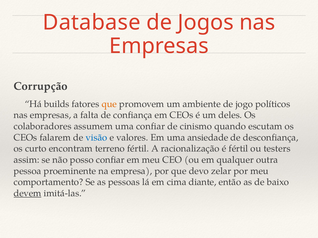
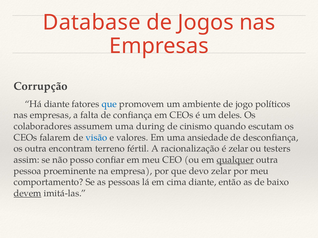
Há builds: builds -> diante
que at (109, 104) colour: orange -> blue
uma confiar: confiar -> during
os curto: curto -> outra
é fértil: fértil -> zelar
qualquer underline: none -> present
